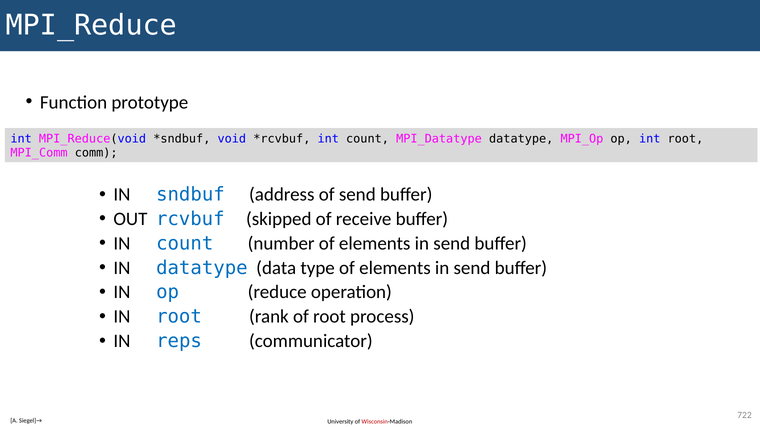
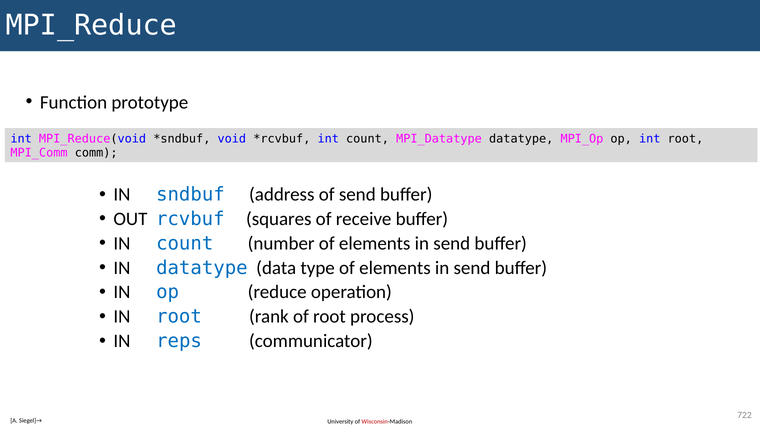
skipped: skipped -> squares
